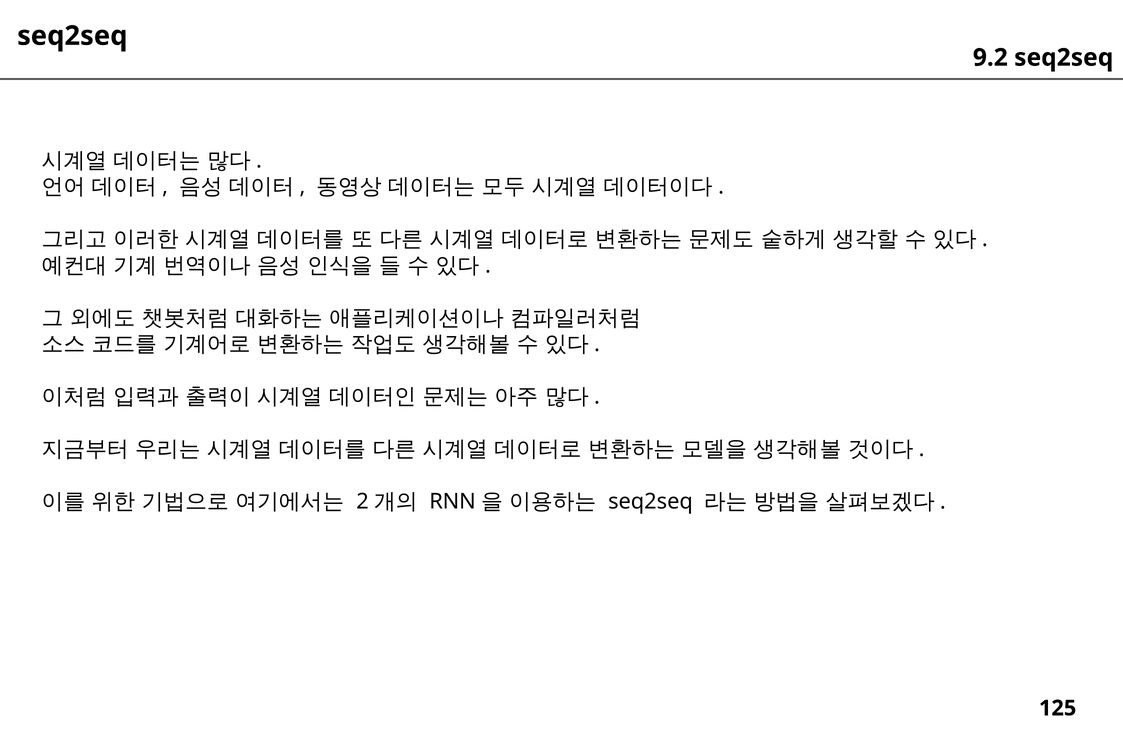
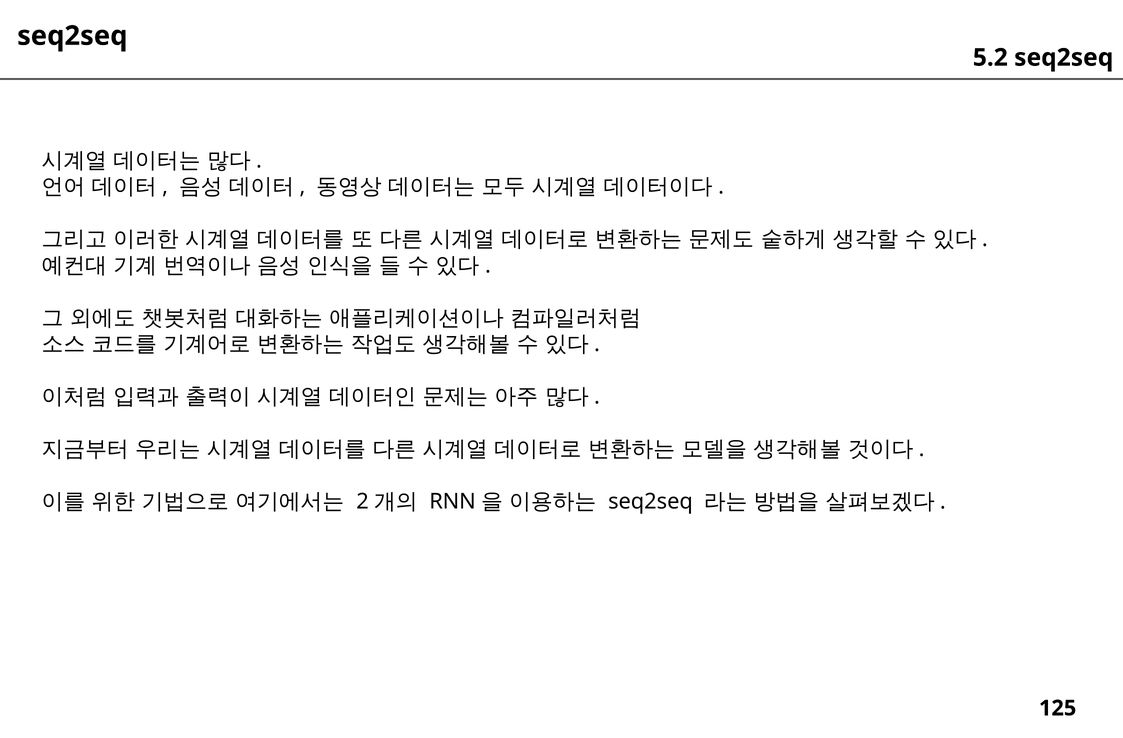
9.2: 9.2 -> 5.2
